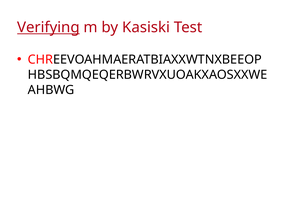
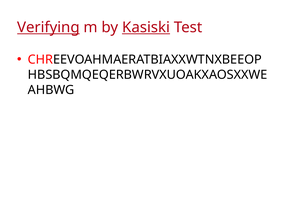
Kasiski underline: none -> present
